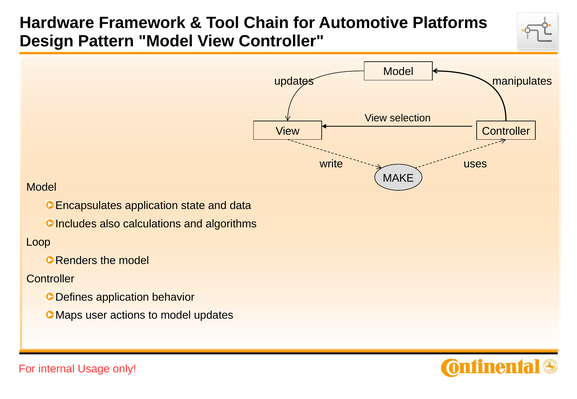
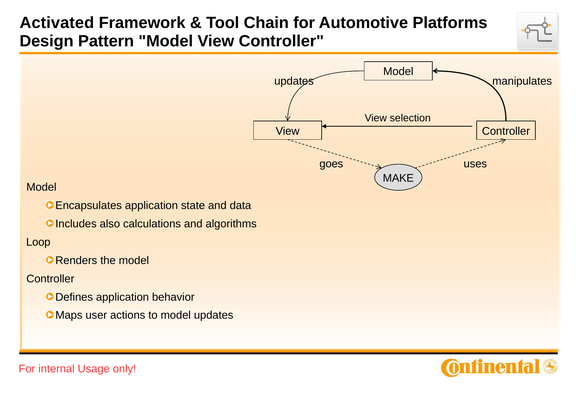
Hardware: Hardware -> Activated
write: write -> goes
